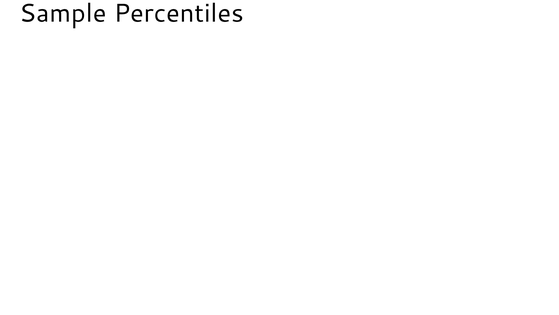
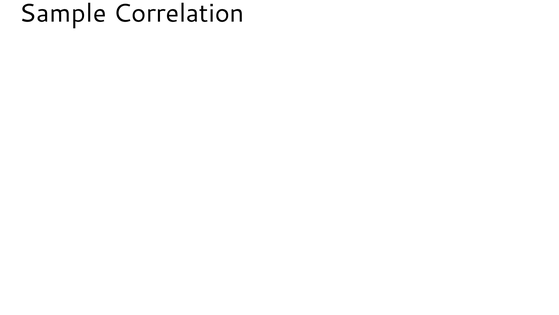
Percentiles: Percentiles -> Correlation
